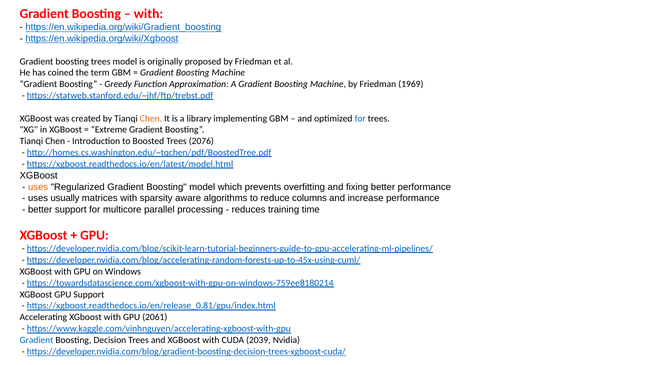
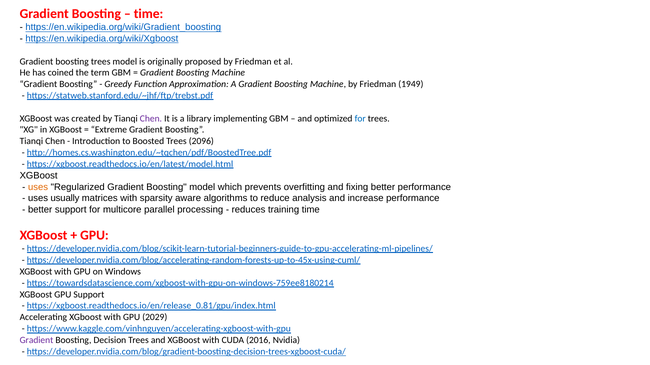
with at (149, 14): with -> time
1969: 1969 -> 1949
Chen at (151, 119) colour: orange -> purple
2076: 2076 -> 2096
columns: columns -> analysis
2061: 2061 -> 2029
Gradient at (36, 341) colour: blue -> purple
2039: 2039 -> 2016
